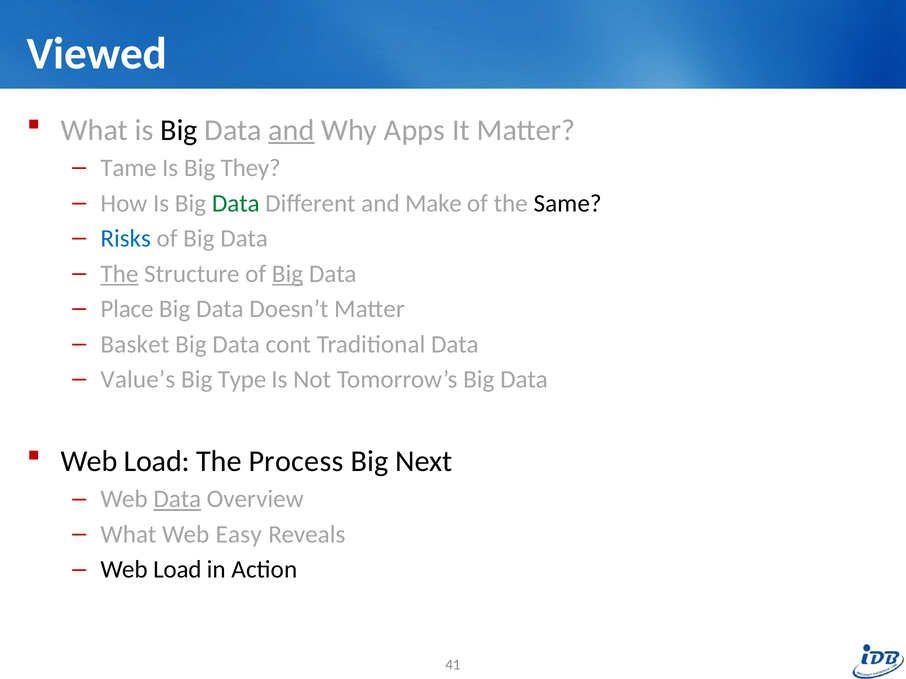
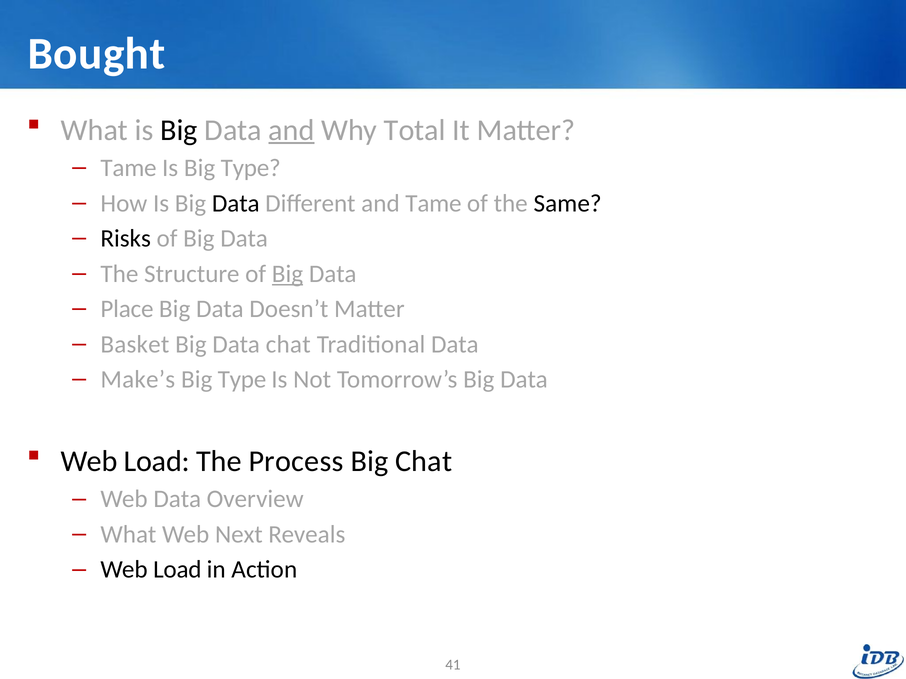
Viewed: Viewed -> Bought
Apps: Apps -> Total
Is Big They: They -> Type
Data at (236, 203) colour: green -> black
and Make: Make -> Tame
Risks colour: blue -> black
The at (119, 274) underline: present -> none
Data cont: cont -> chat
Value’s: Value’s -> Make’s
Big Next: Next -> Chat
Data at (177, 500) underline: present -> none
Easy: Easy -> Next
